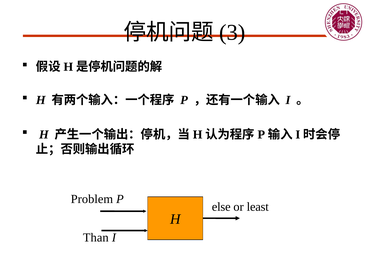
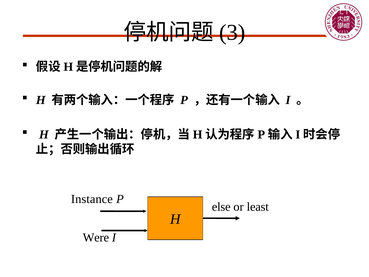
Problem: Problem -> Instance
Than: Than -> Were
